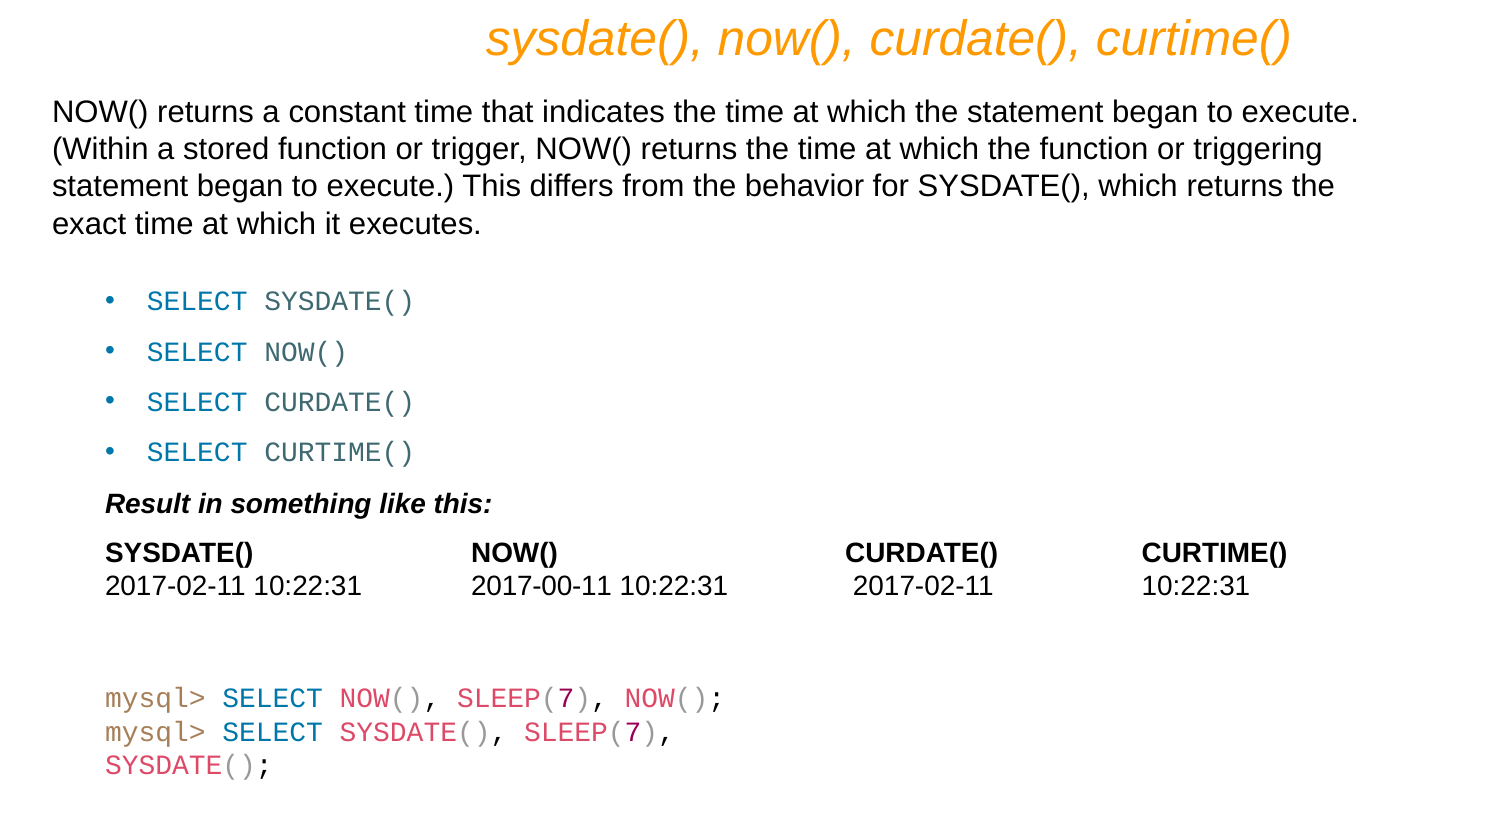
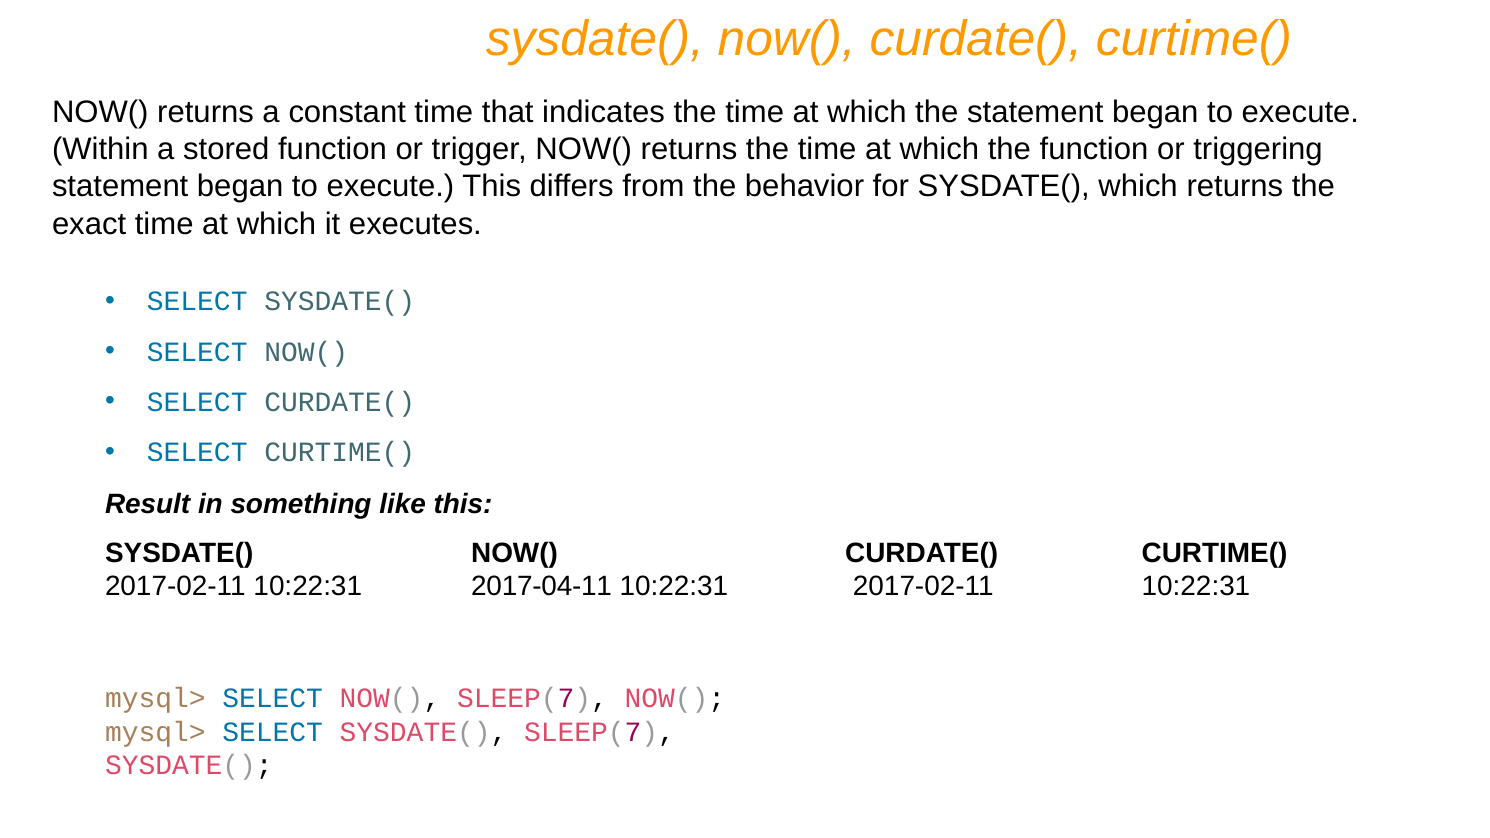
2017-00-11: 2017-00-11 -> 2017-04-11
